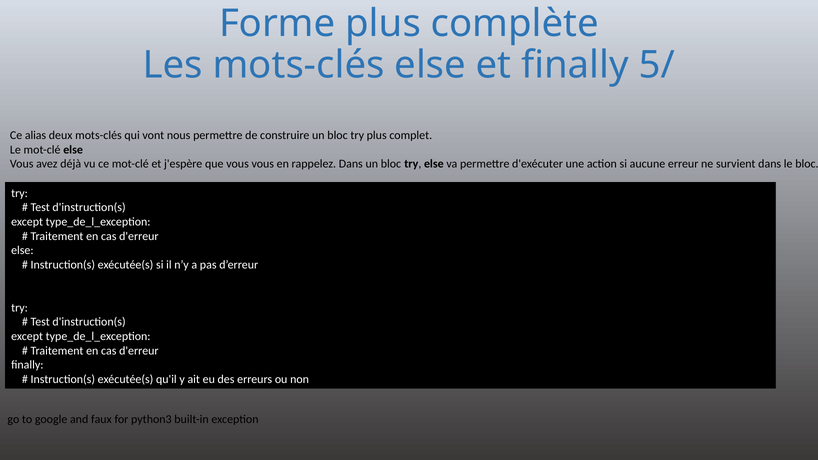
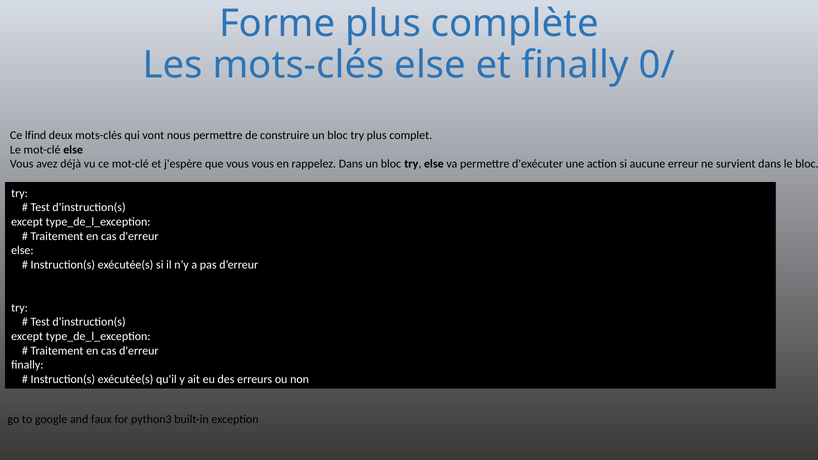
5/: 5/ -> 0/
alias: alias -> lfind
